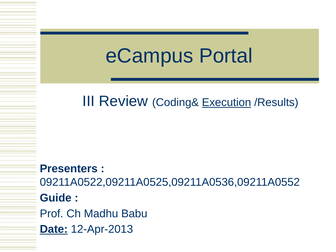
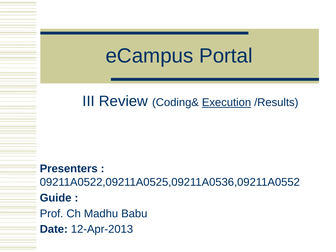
Date underline: present -> none
